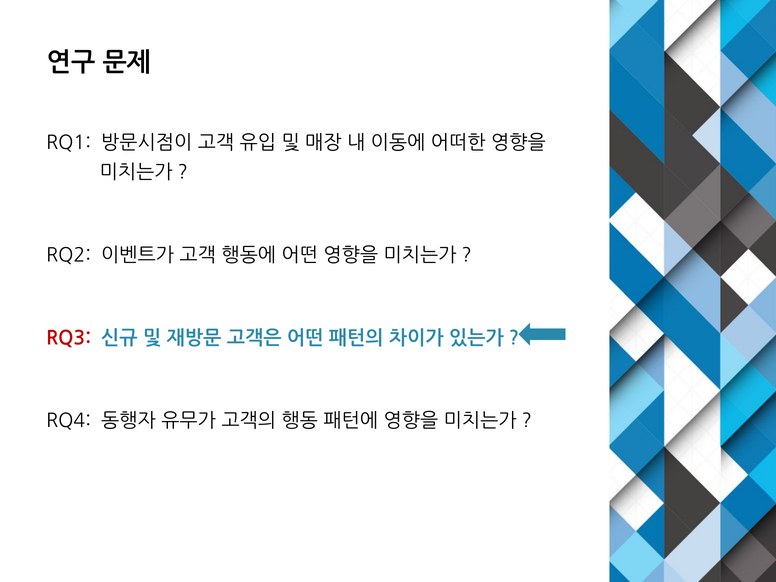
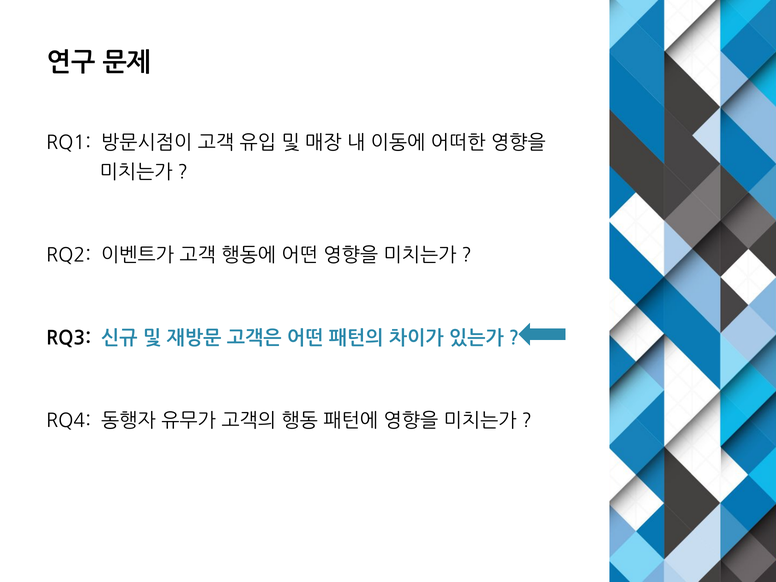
RQ3 colour: red -> black
